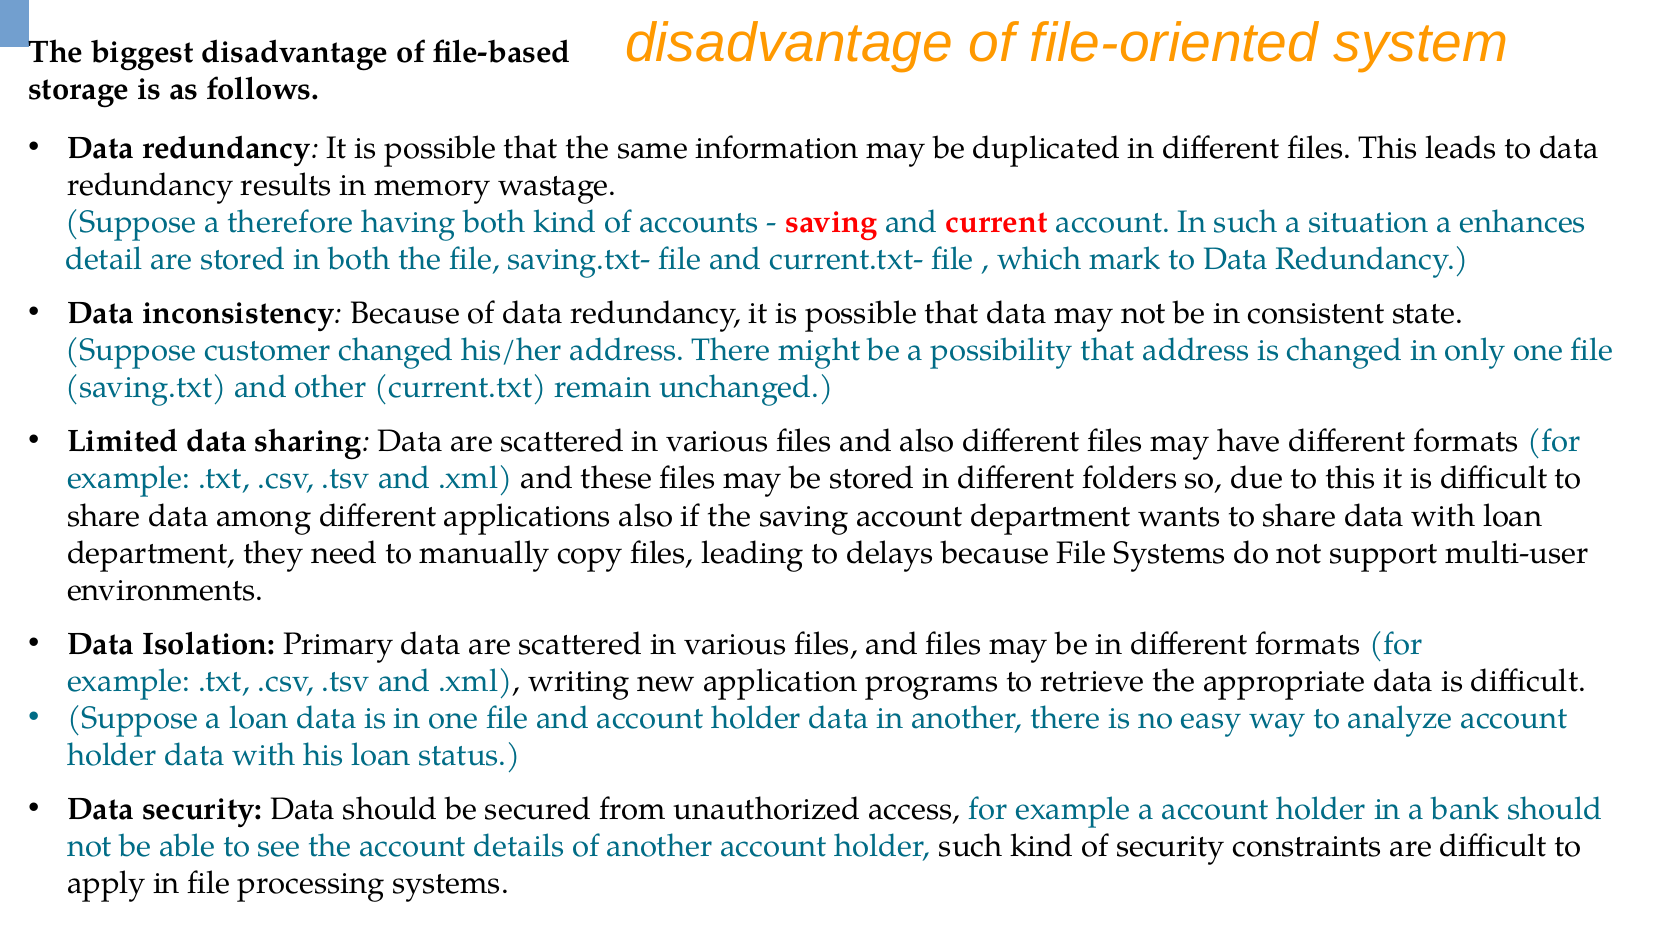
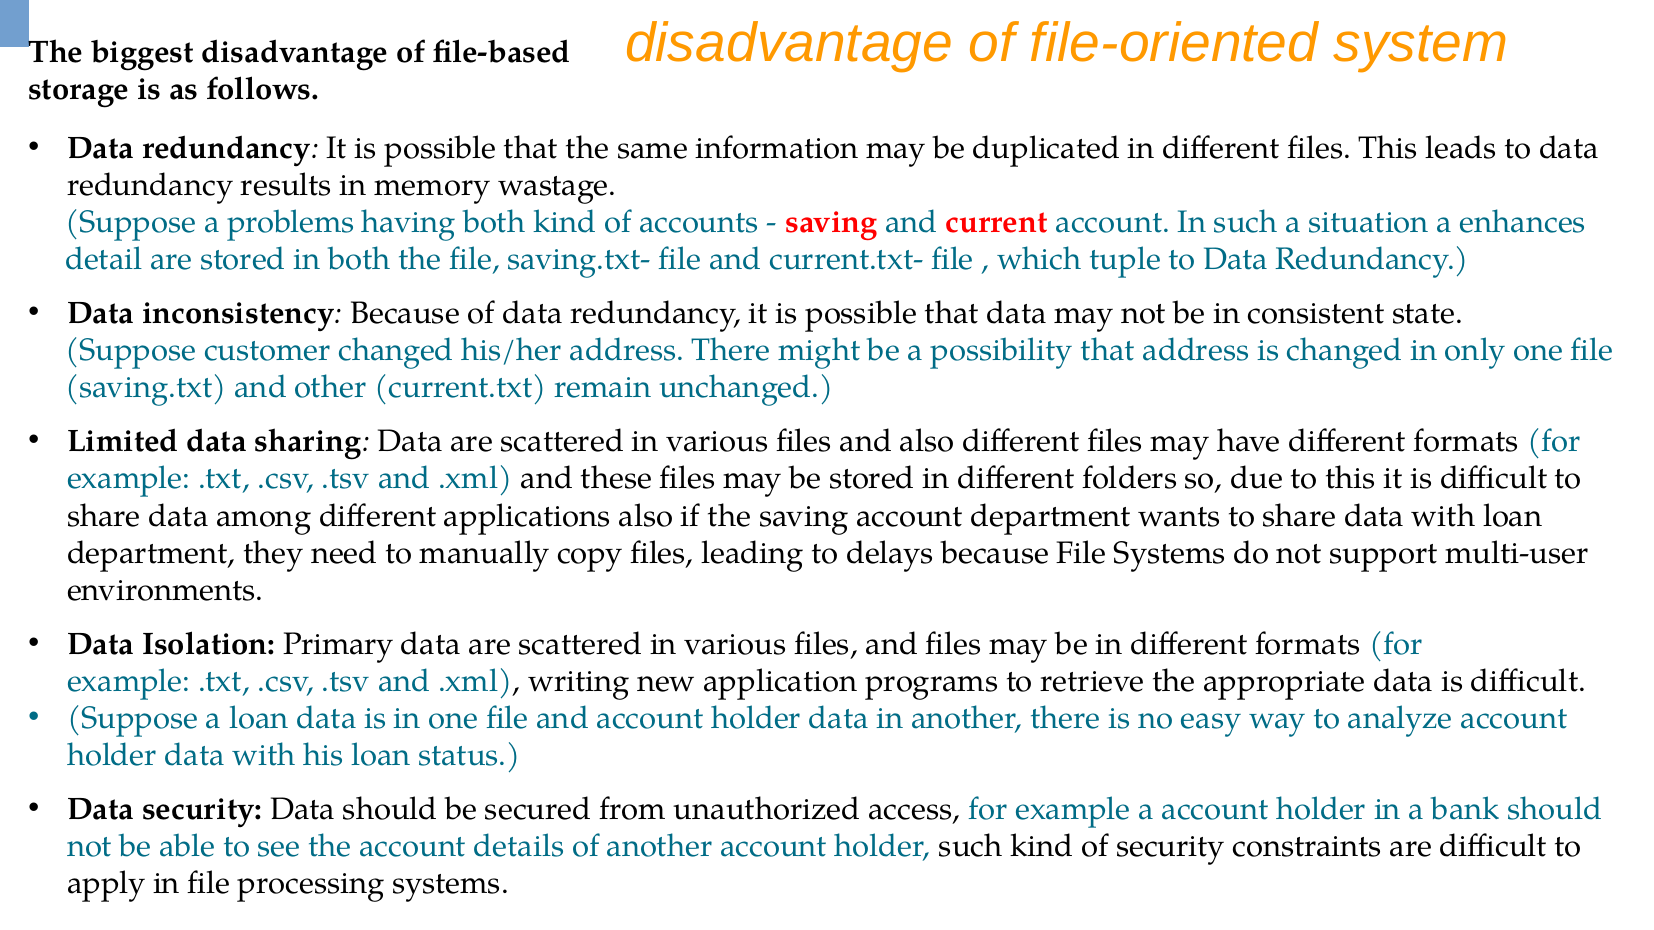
therefore: therefore -> problems
mark: mark -> tuple
